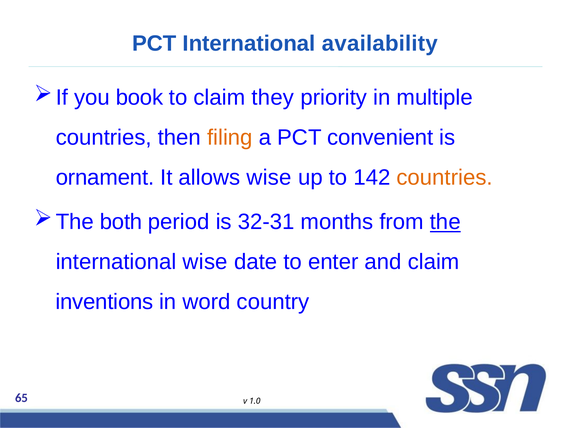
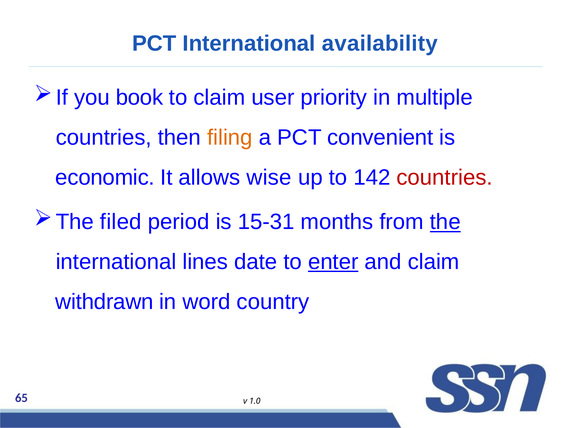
they: they -> user
ornament: ornament -> economic
countries at (445, 178) colour: orange -> red
both: both -> filed
32-31: 32-31 -> 15-31
international wise: wise -> lines
enter underline: none -> present
inventions: inventions -> withdrawn
